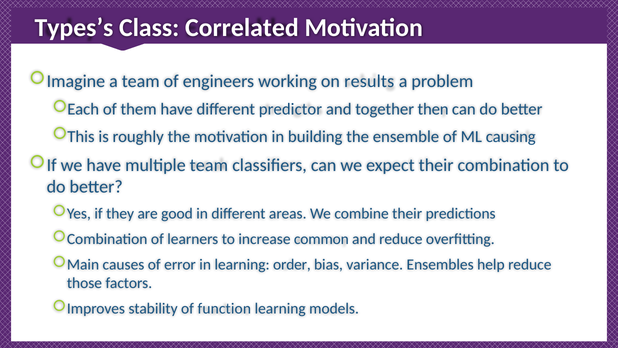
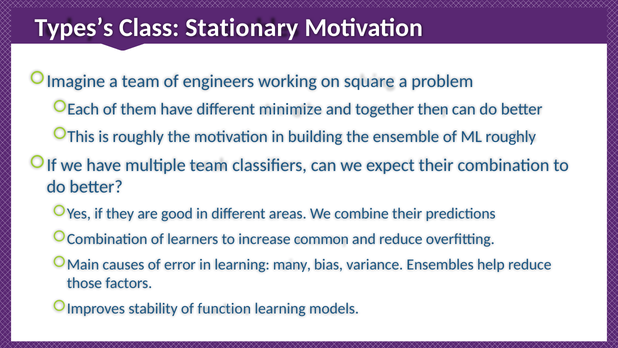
Correlated: Correlated -> Stationary
results: results -> square
predictor: predictor -> minimize
ML causing: causing -> roughly
order: order -> many
